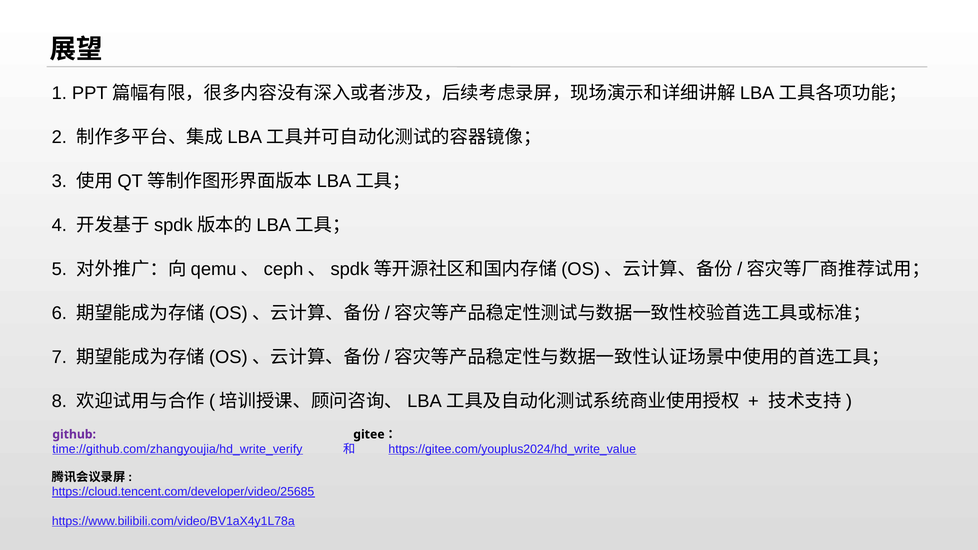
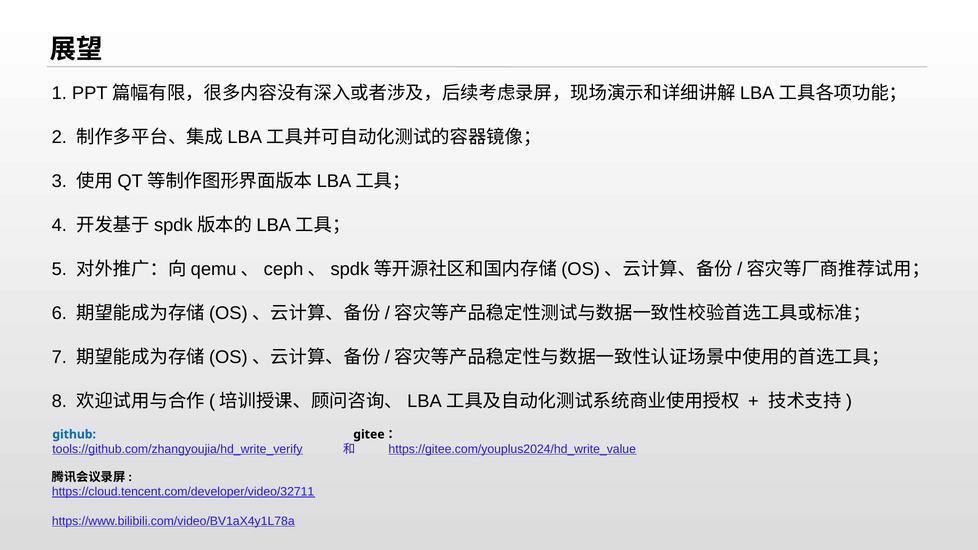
github colour: purple -> blue
time://github.com/zhangyoujia/hd_write_verify: time://github.com/zhangyoujia/hd_write_verify -> tools://github.com/zhangyoujia/hd_write_verify
https://cloud.tencent.com/developer/video/25685: https://cloud.tencent.com/developer/video/25685 -> https://cloud.tencent.com/developer/video/32711
